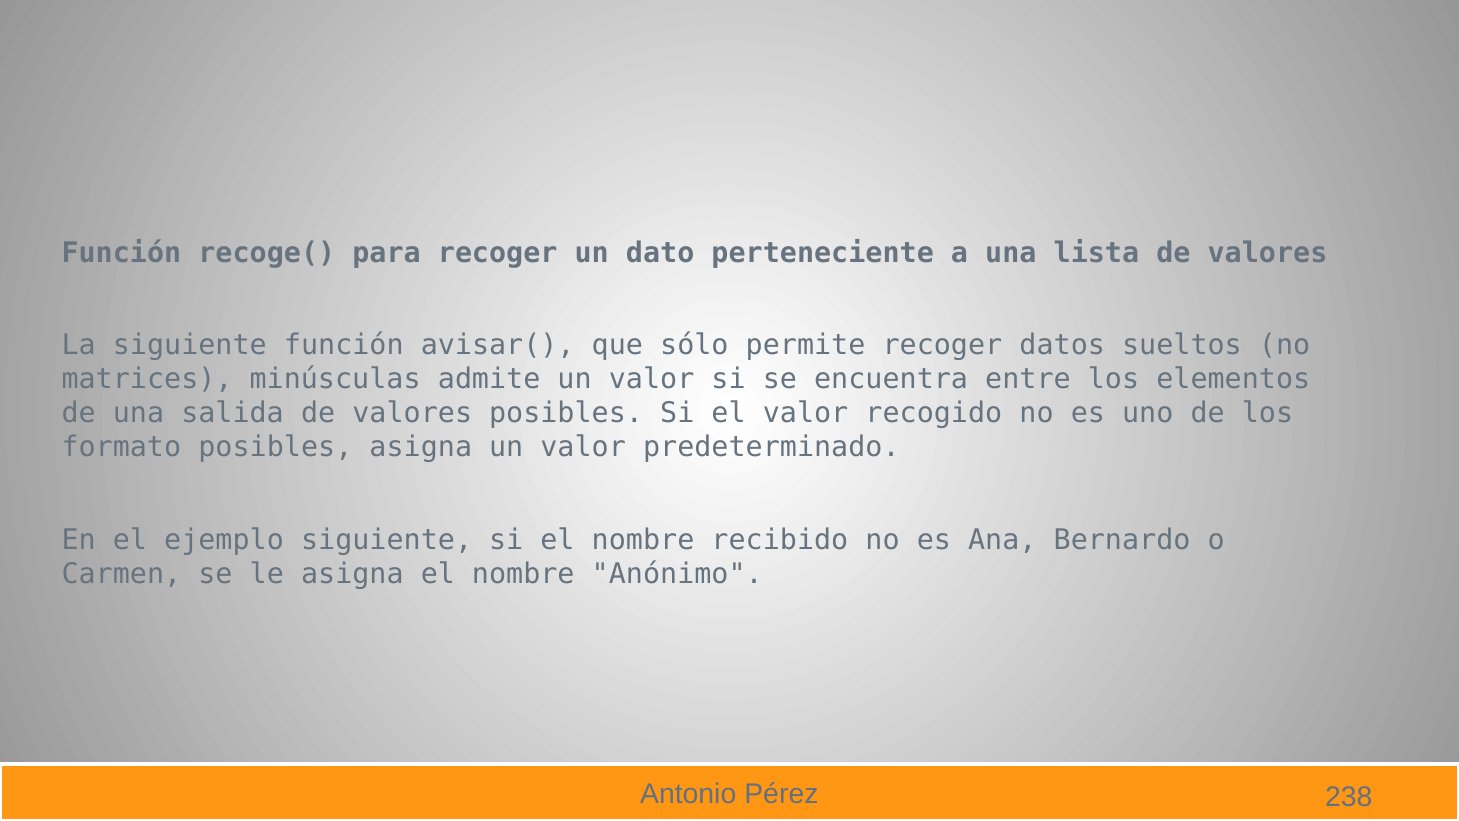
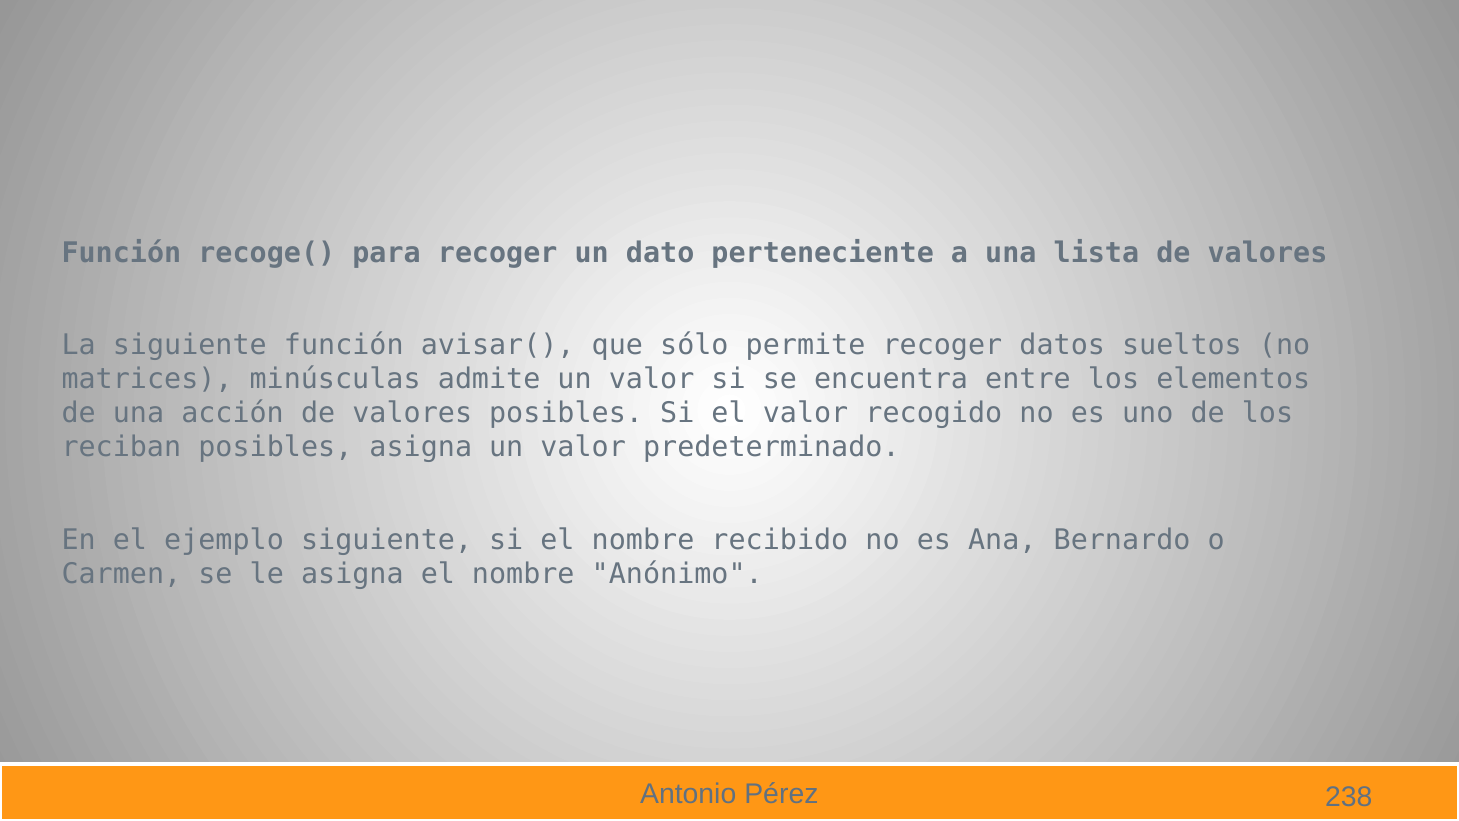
salida: salida -> acción
formato: formato -> reciban
